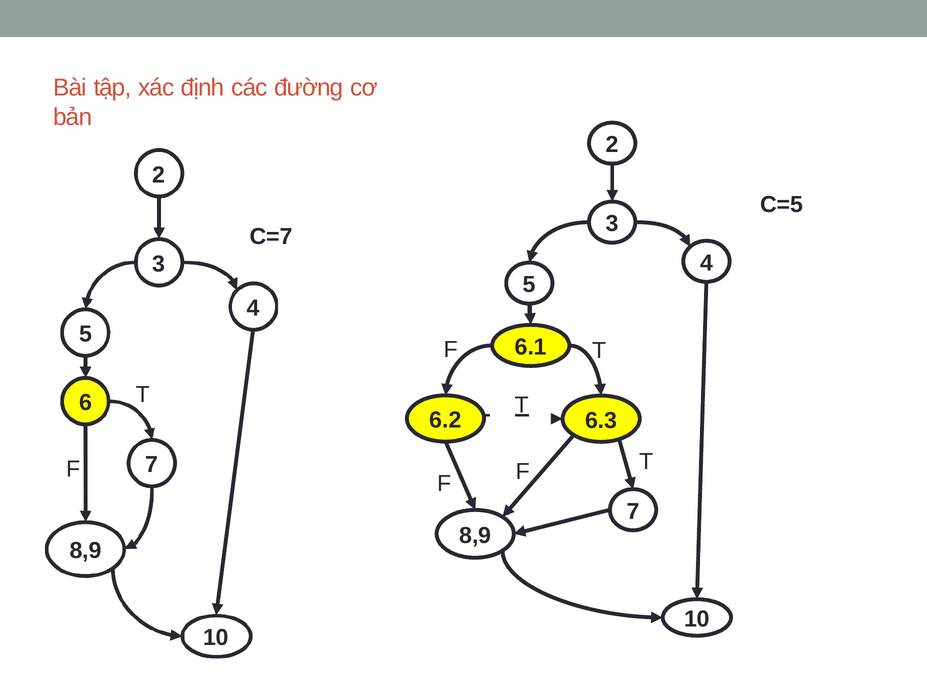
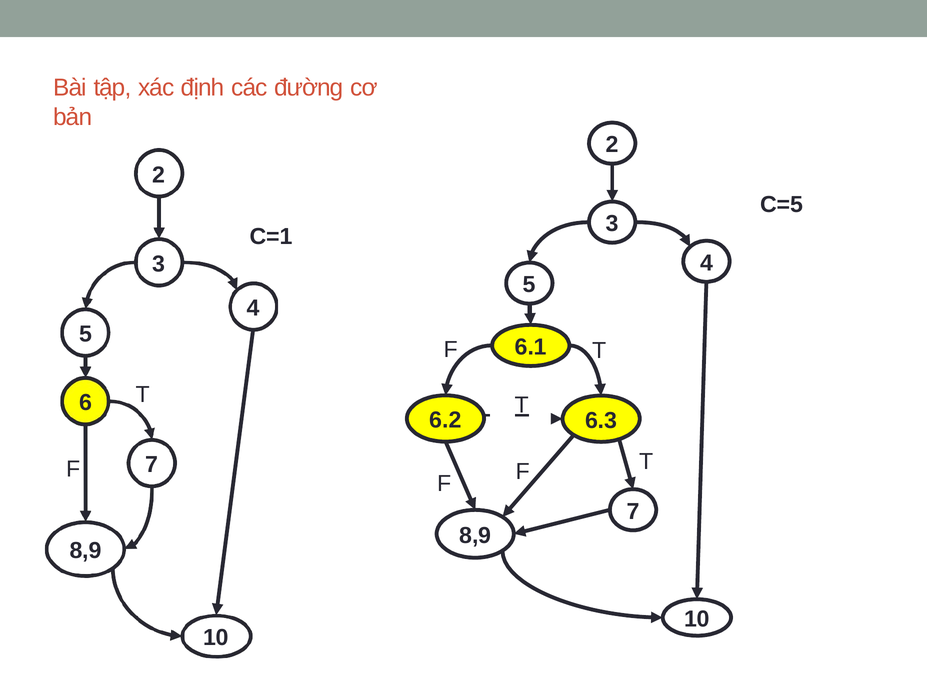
C=7: C=7 -> C=1
